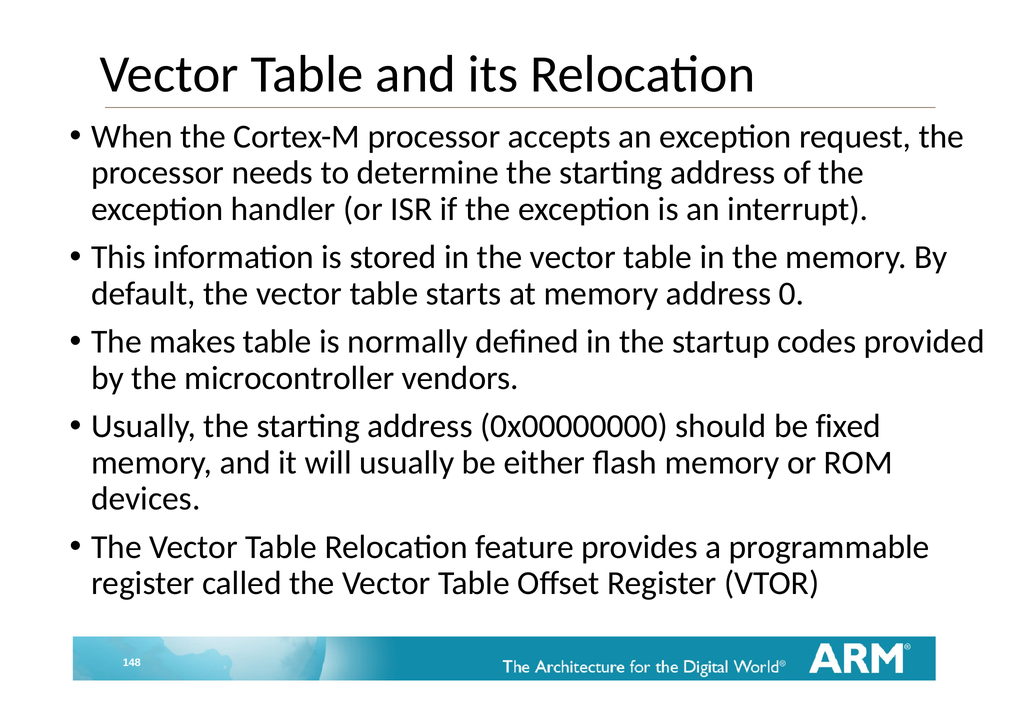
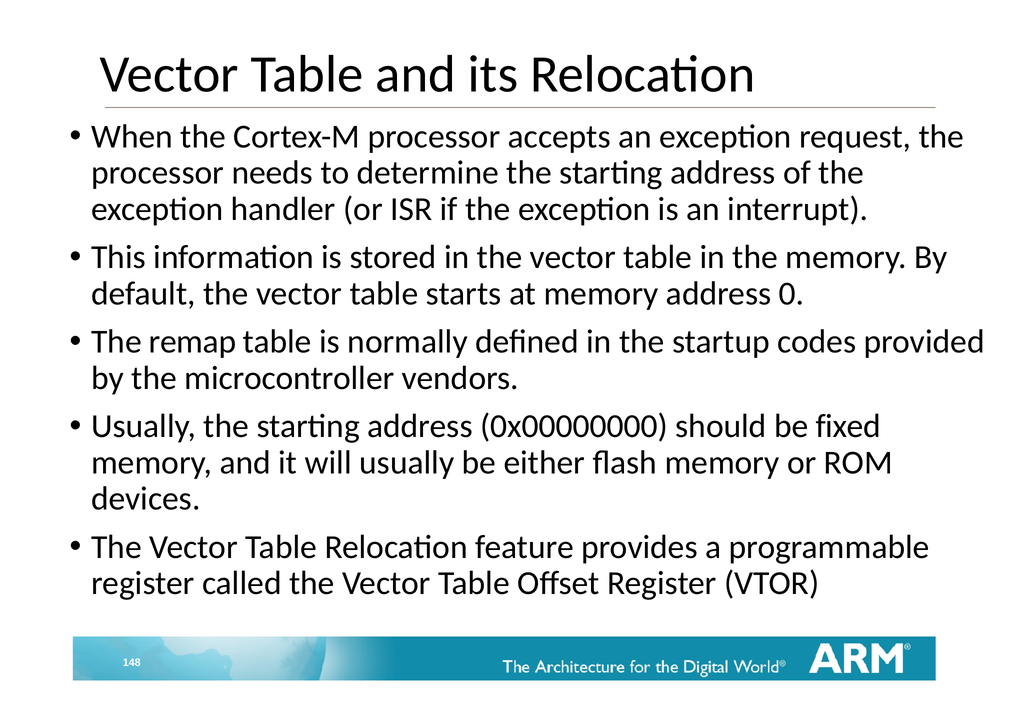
makes: makes -> remap
